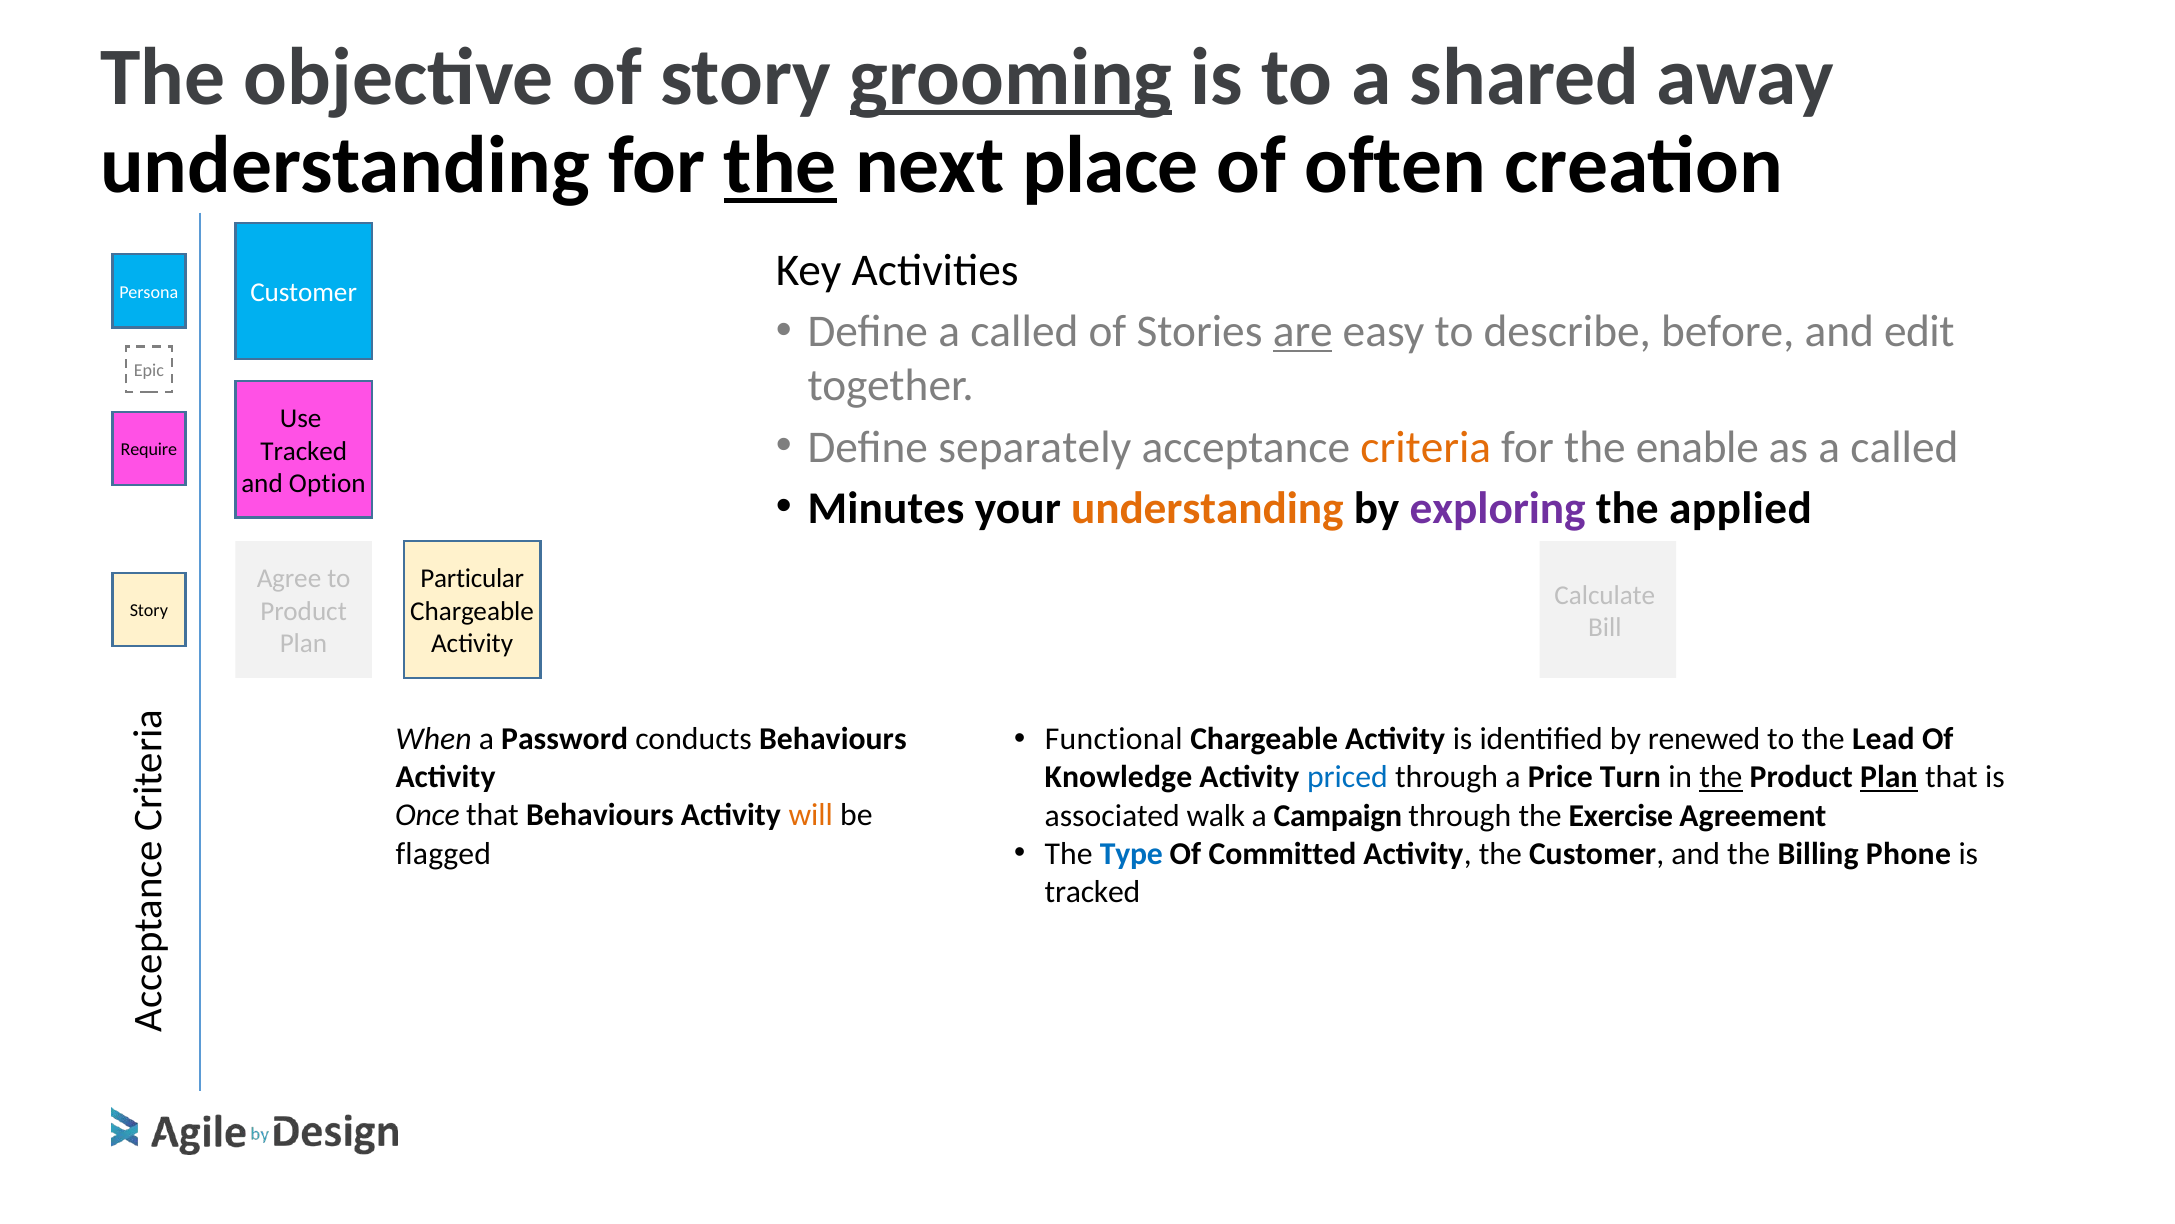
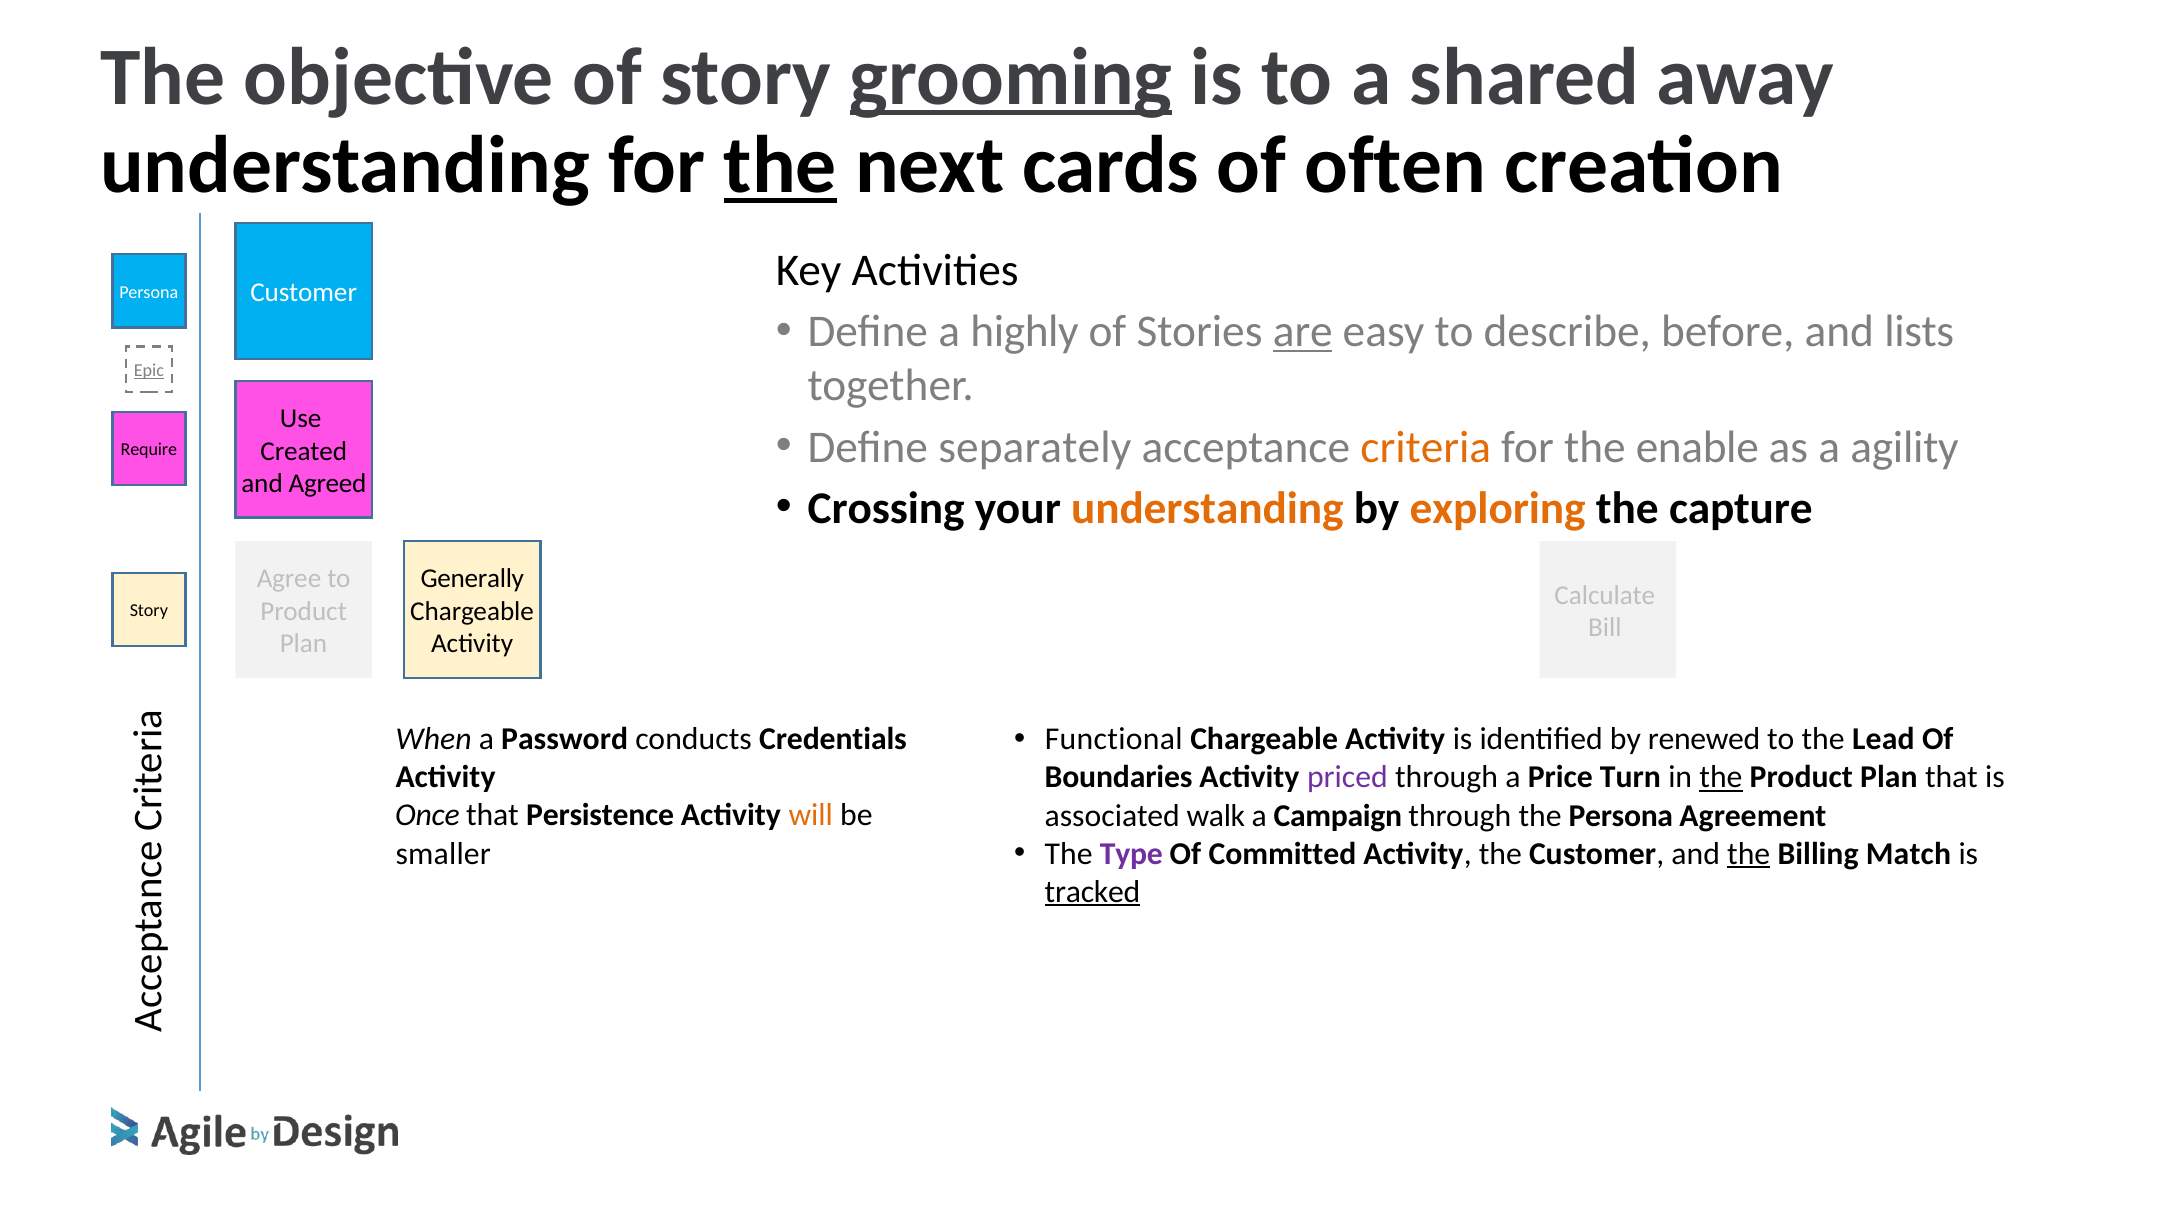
place: place -> cards
Define a called: called -> highly
edit: edit -> lists
Epic underline: none -> present
as a called: called -> agility
Tracked at (304, 451): Tracked -> Created
Option: Option -> Agreed
Minutes: Minutes -> Crossing
exploring colour: purple -> orange
applied: applied -> capture
Particular: Particular -> Generally
conducts Behaviours: Behaviours -> Credentials
Knowledge: Knowledge -> Boundaries
priced colour: blue -> purple
Plan at (1889, 777) underline: present -> none
that Behaviours: Behaviours -> Persistence
the Exercise: Exercise -> Persona
Type colour: blue -> purple
the at (1749, 853) underline: none -> present
Phone: Phone -> Match
flagged: flagged -> smaller
tracked at (1093, 891) underline: none -> present
